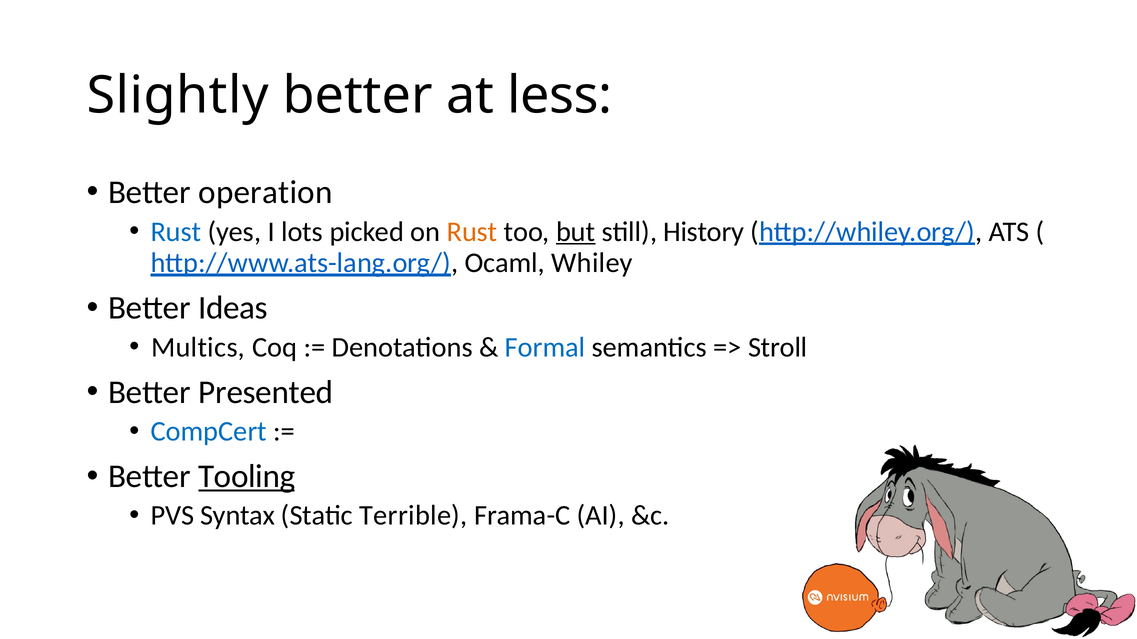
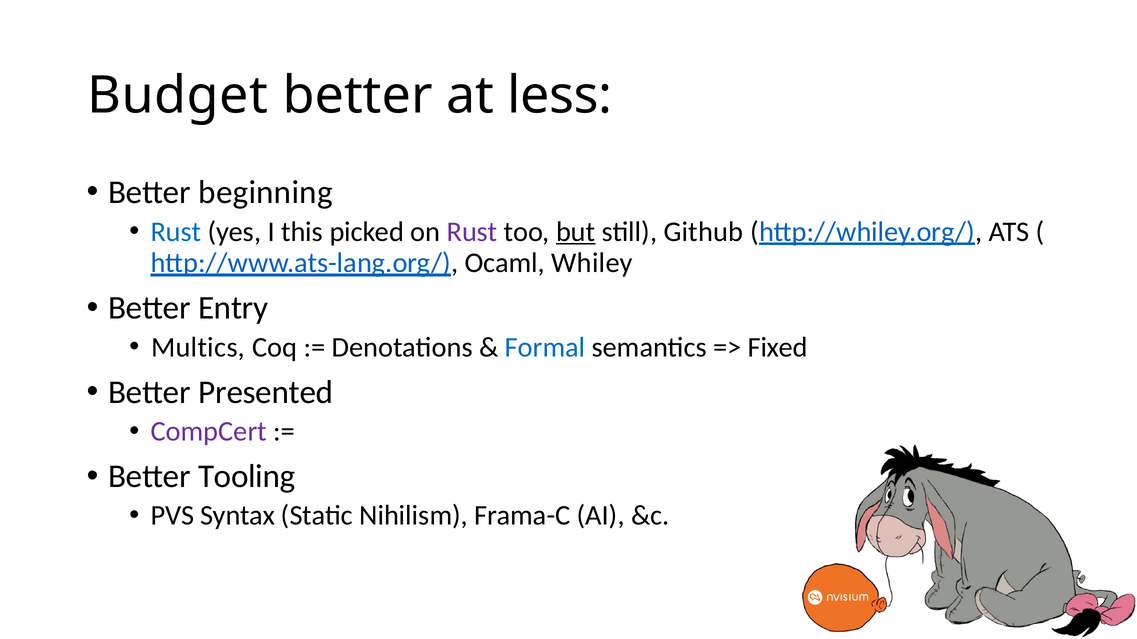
Slightly: Slightly -> Budget
operation: operation -> beginning
lots: lots -> this
Rust at (472, 232) colour: orange -> purple
History: History -> Github
Ideas: Ideas -> Entry
Stroll: Stroll -> Fixed
CompCert colour: blue -> purple
Tooling underline: present -> none
Terrible: Terrible -> Nihilism
